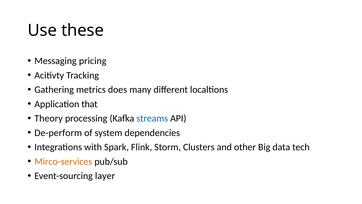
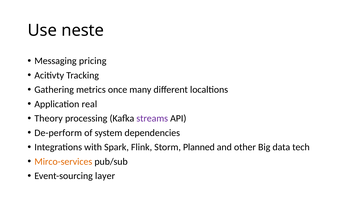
these: these -> neste
does: does -> once
that: that -> real
streams colour: blue -> purple
Clusters: Clusters -> Planned
